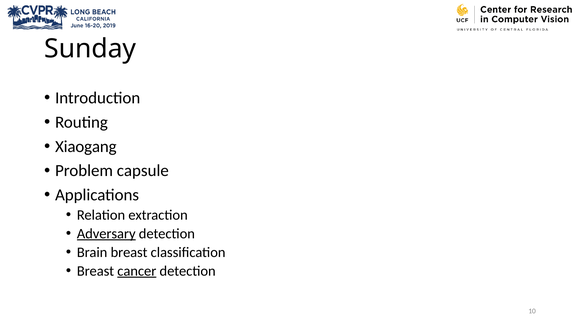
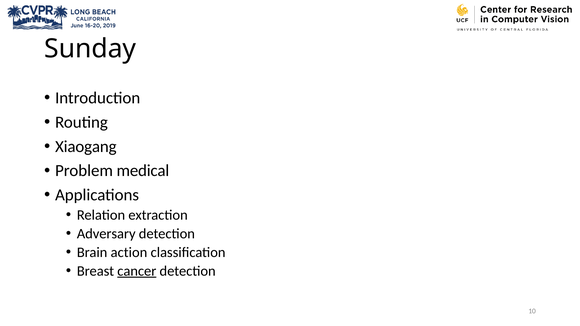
capsule: capsule -> medical
Adversary underline: present -> none
Brain breast: breast -> action
